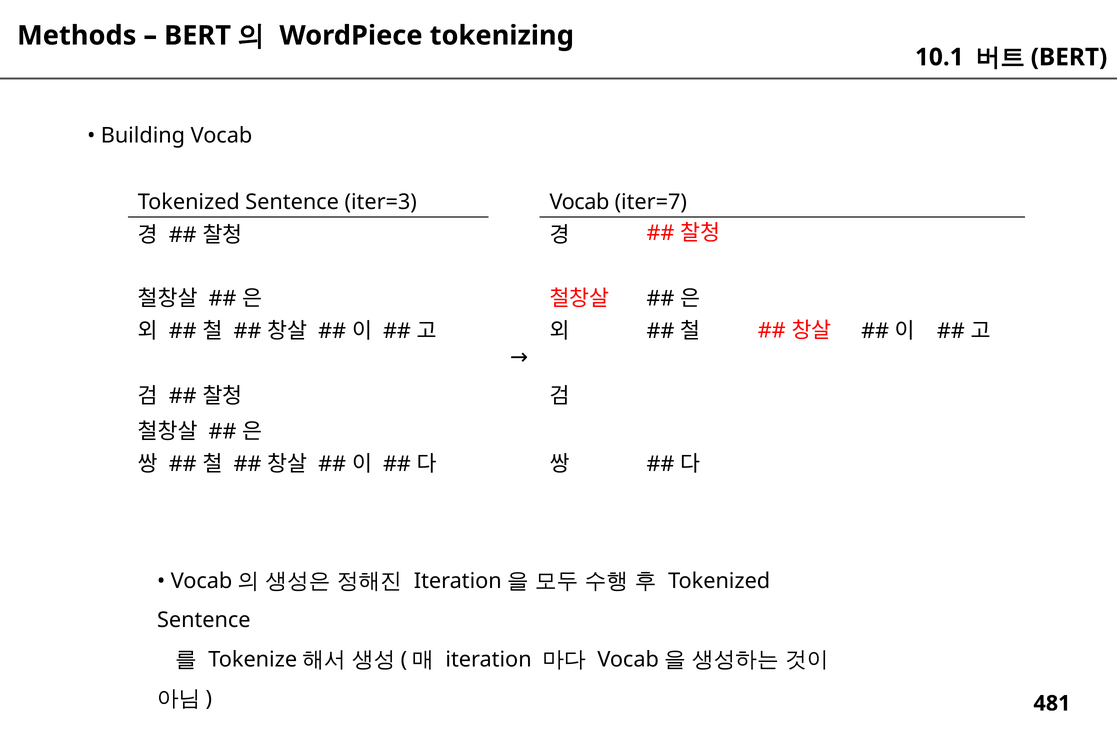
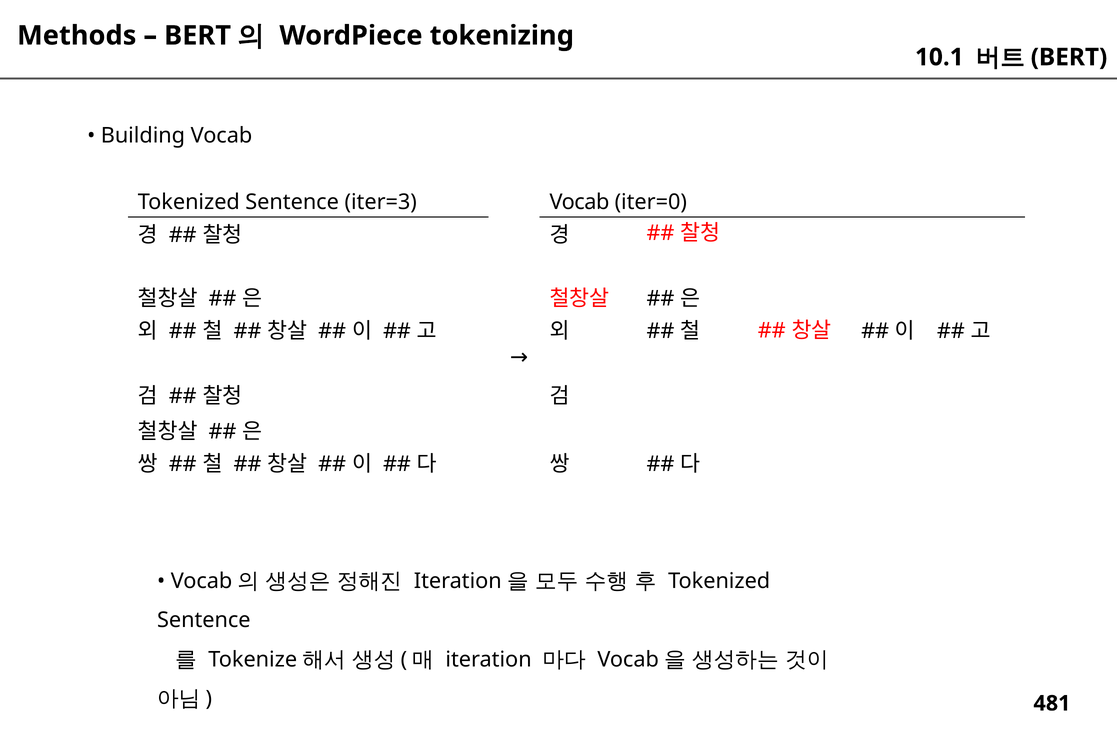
iter=7: iter=7 -> iter=0
